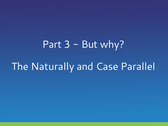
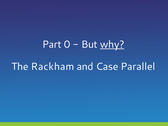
3: 3 -> 0
why underline: none -> present
Naturally: Naturally -> Rackham
